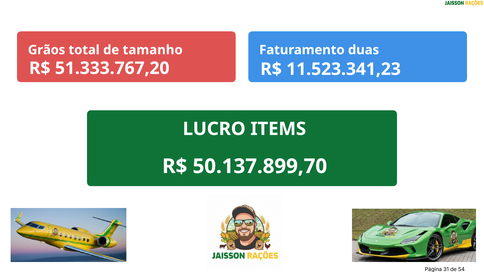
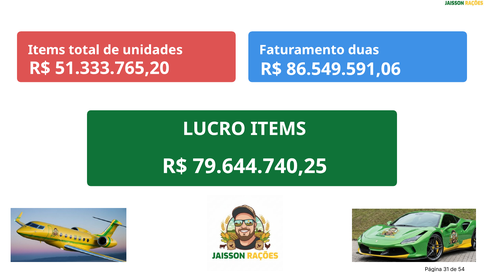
Grãos at (47, 50): Grãos -> Items
tamanho: tamanho -> unidades
51.333.767,20: 51.333.767,20 -> 51.333.765,20
11.523.341,23: 11.523.341,23 -> 86.549.591,06
50.137.899,70: 50.137.899,70 -> 79.644.740,25
